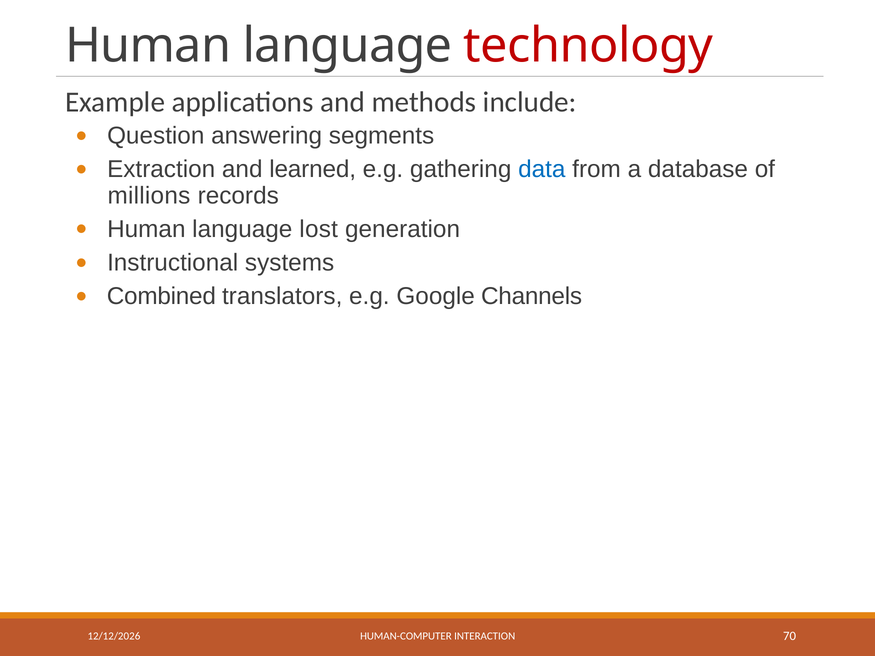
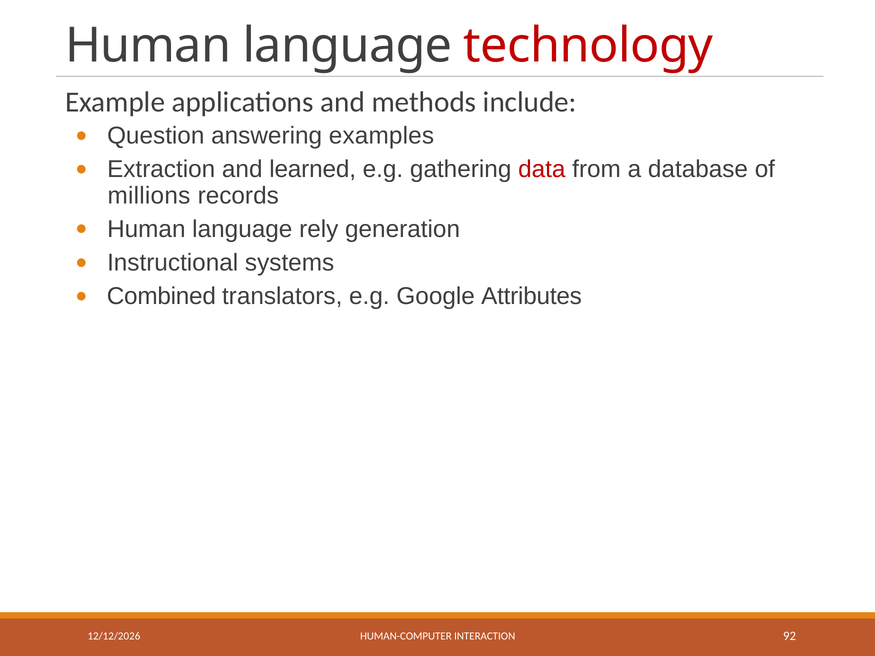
segments: segments -> examples
data colour: blue -> red
lost: lost -> rely
Channels: Channels -> Attributes
70: 70 -> 92
